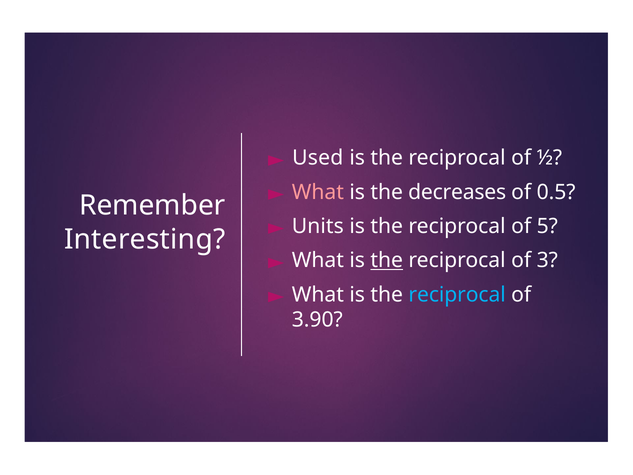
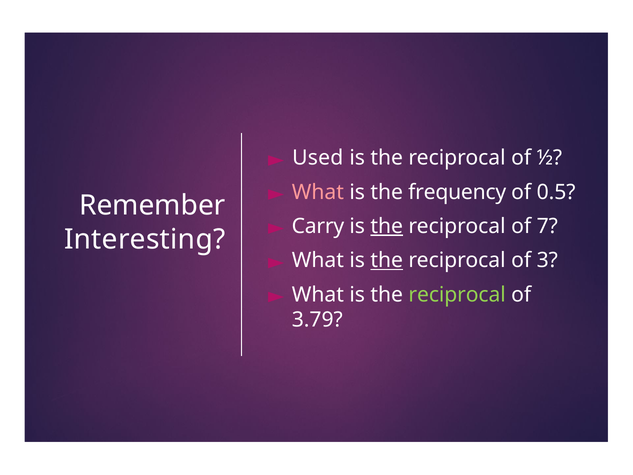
decreases: decreases -> frequency
Units: Units -> Carry
the at (387, 226) underline: none -> present
5: 5 -> 7
reciprocal at (457, 294) colour: light blue -> light green
3.90: 3.90 -> 3.79
